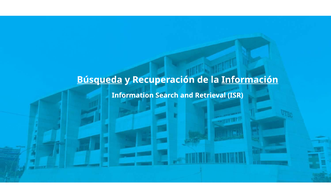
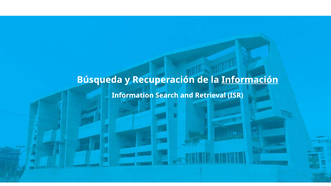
Búsqueda underline: present -> none
